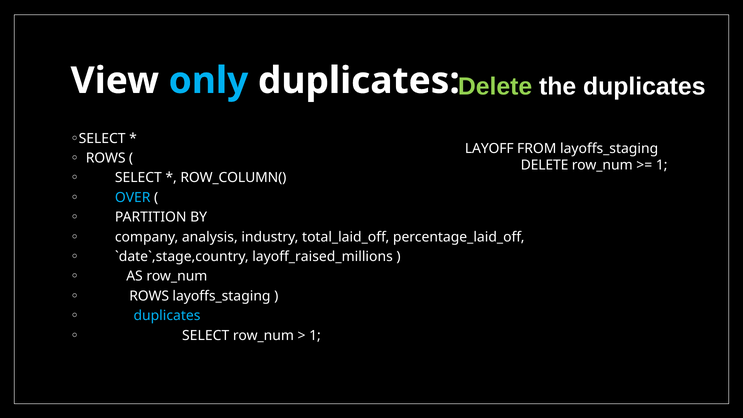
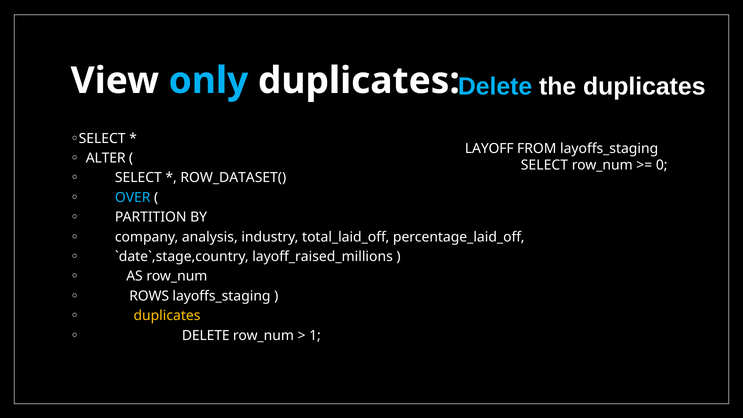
Delete at (495, 87) colour: light green -> light blue
ROWS at (106, 158): ROWS -> ALTER
DELETE at (545, 165): DELETE -> SELECT
1 at (662, 165): 1 -> 0
ROW_COLUMN(: ROW_COLUMN( -> ROW_DATASET(
duplicates at (167, 316) colour: light blue -> yellow
SELECT at (206, 335): SELECT -> DELETE
